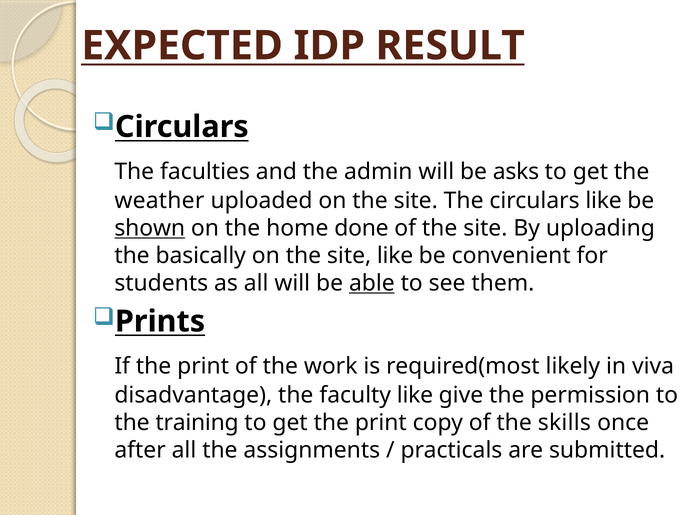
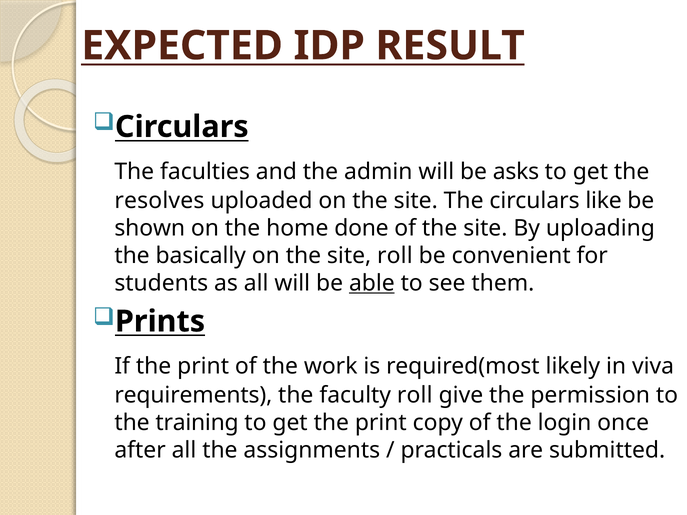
weather: weather -> resolves
shown underline: present -> none
site like: like -> roll
disadvantage: disadvantage -> requirements
faculty like: like -> roll
skills: skills -> login
